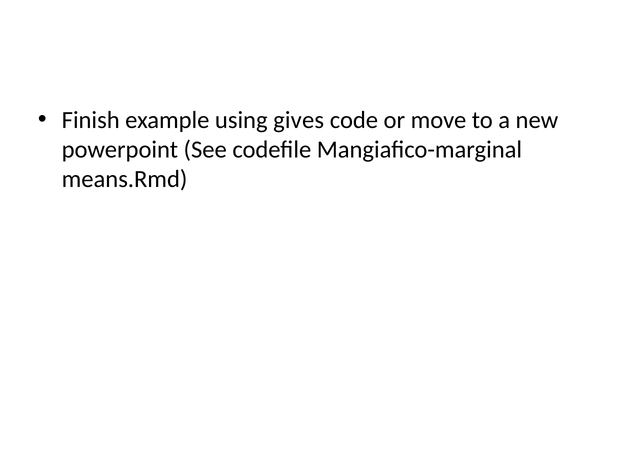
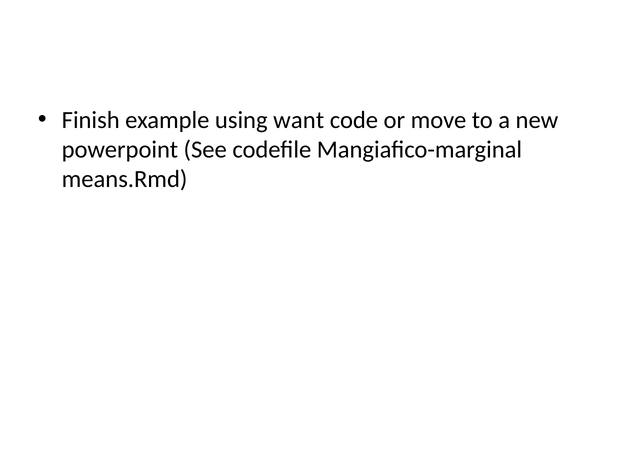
gives: gives -> want
